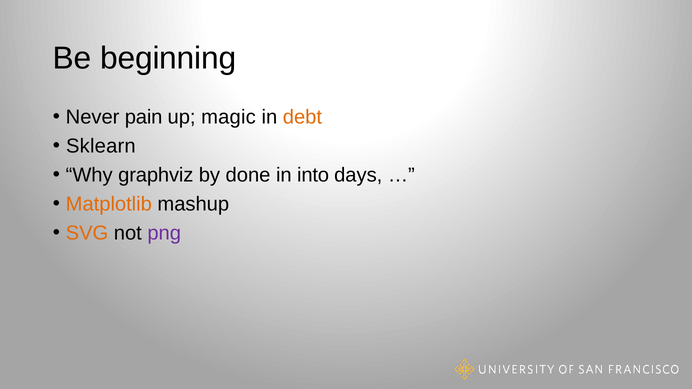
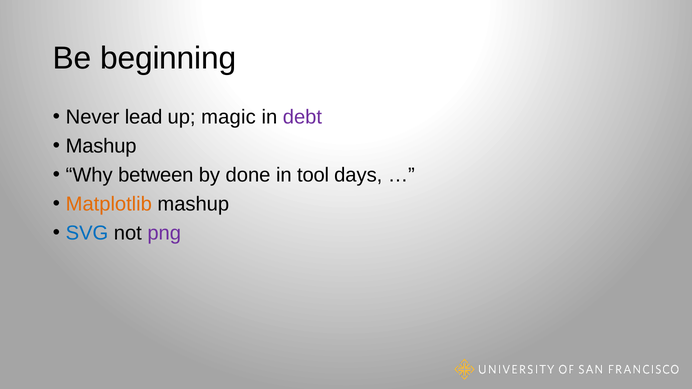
pain: pain -> lead
debt colour: orange -> purple
Sklearn at (101, 146): Sklearn -> Mashup
graphviz: graphviz -> between
into: into -> tool
SVG colour: orange -> blue
